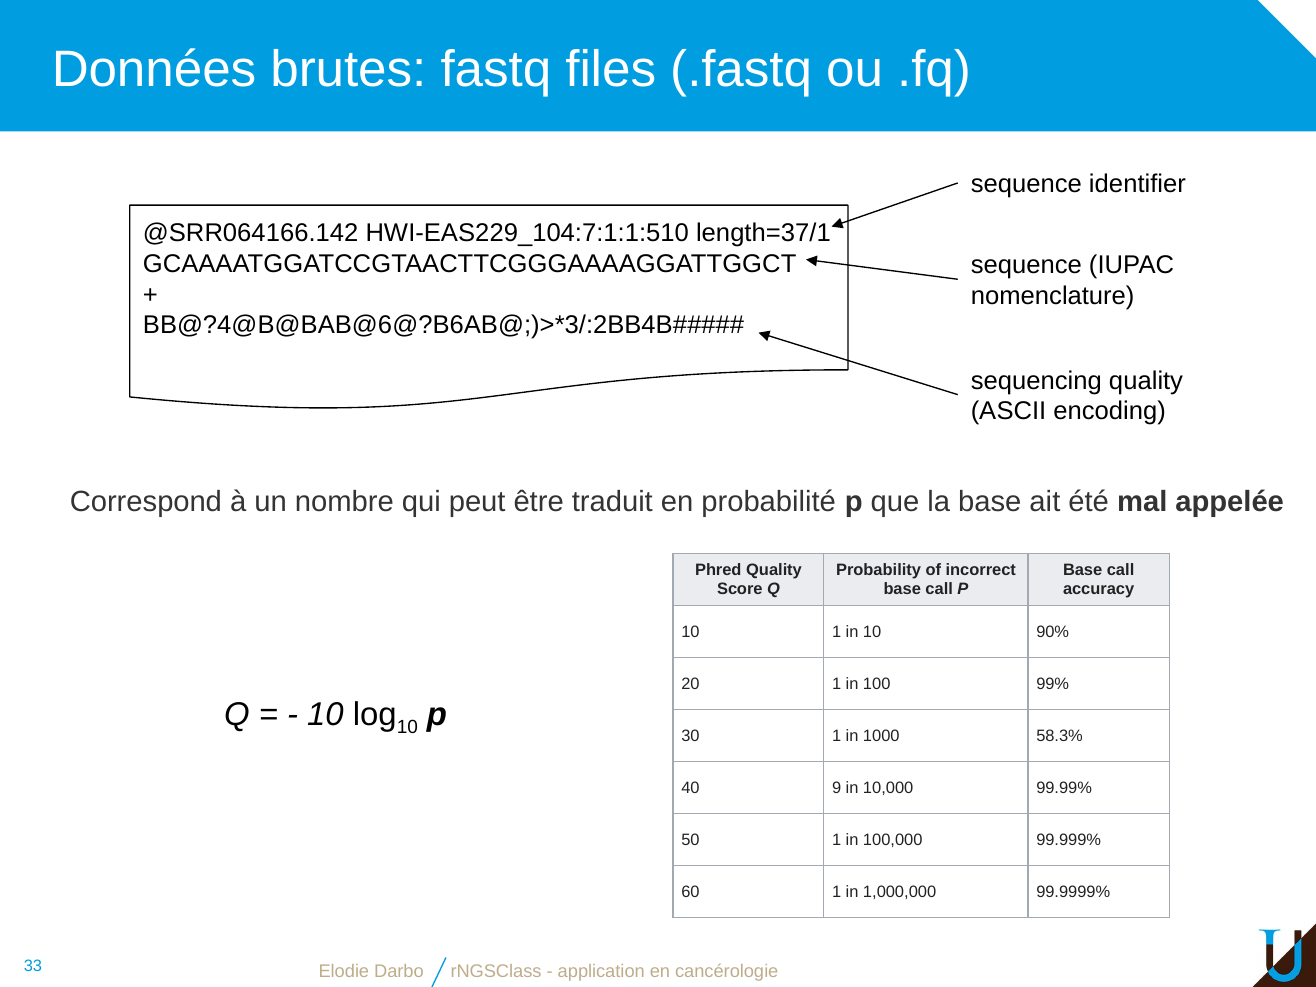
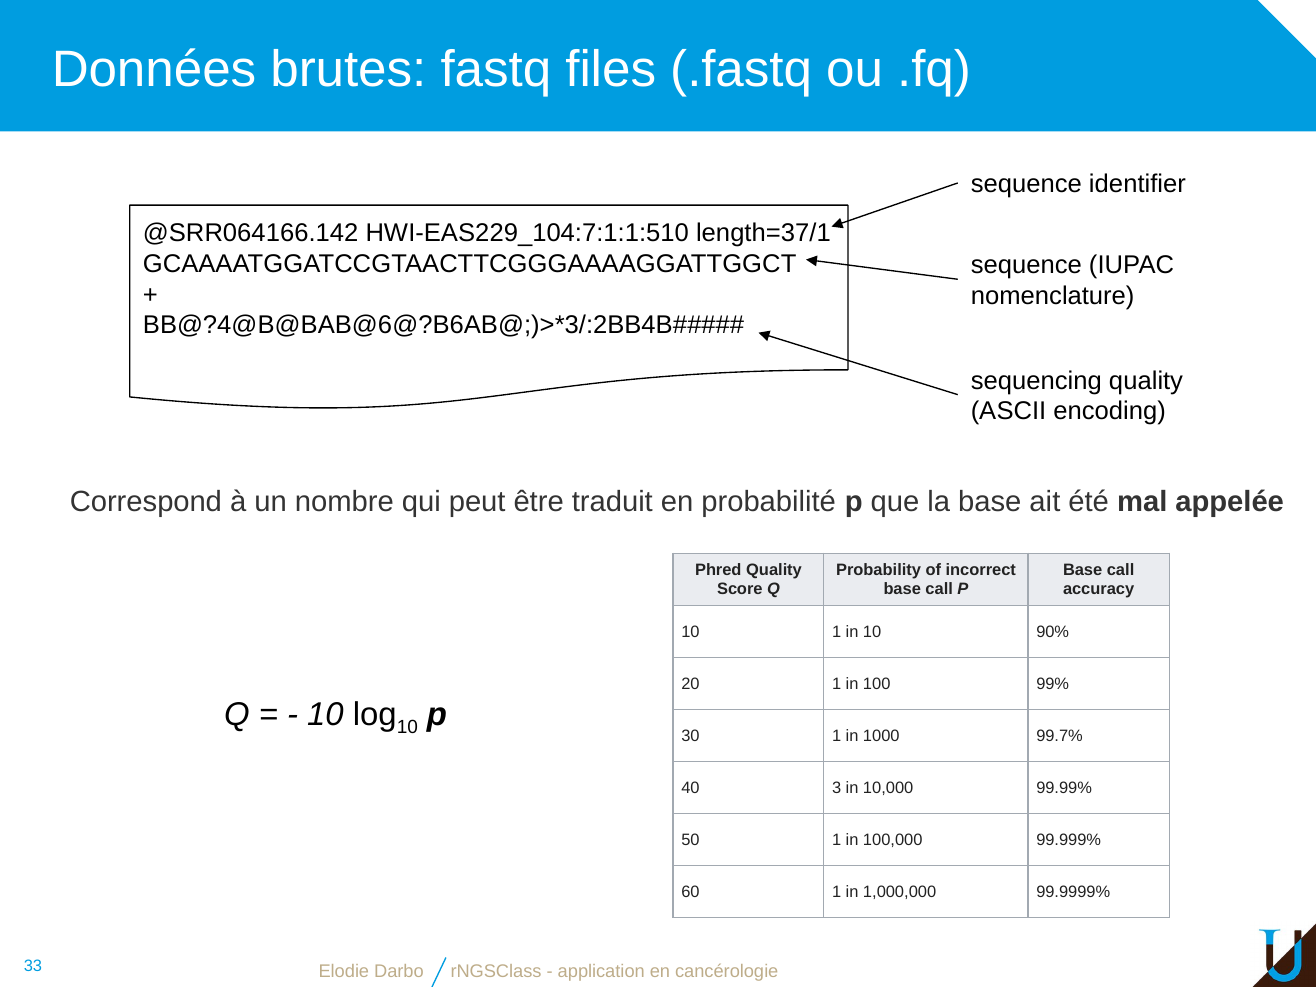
58.3%: 58.3% -> 99.7%
9: 9 -> 3
